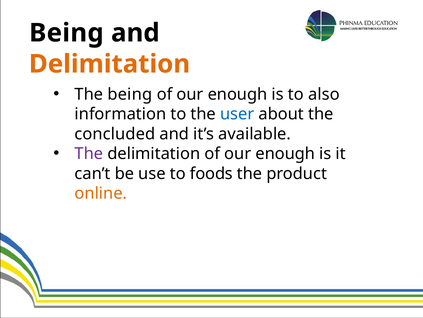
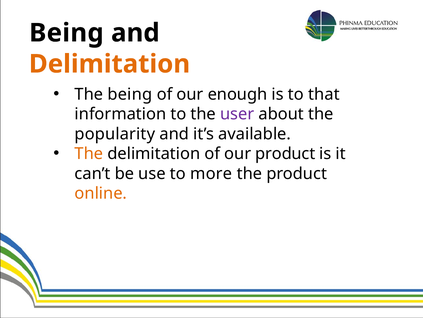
also: also -> that
user colour: blue -> purple
concluded: concluded -> popularity
The at (89, 153) colour: purple -> orange
delimitation of our enough: enough -> product
foods: foods -> more
